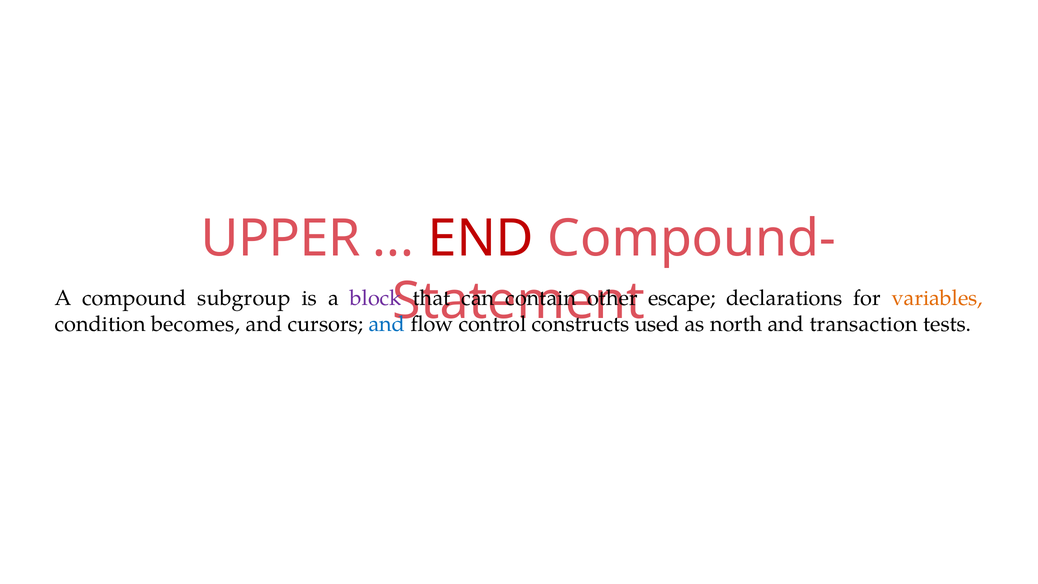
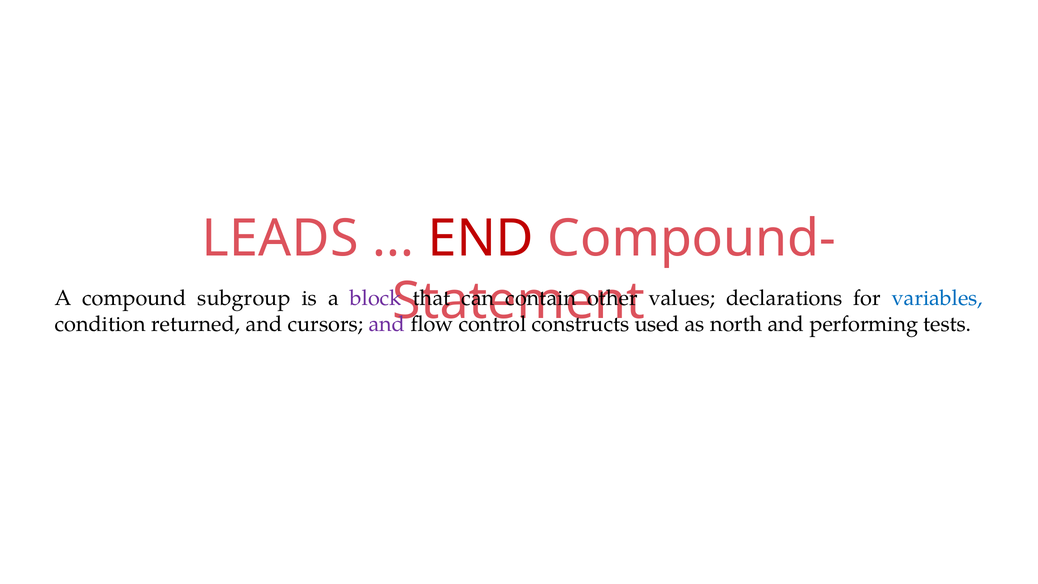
UPPER: UPPER -> LEADS
escape: escape -> values
variables colour: orange -> blue
becomes: becomes -> returned
and at (387, 324) colour: blue -> purple
transaction: transaction -> performing
